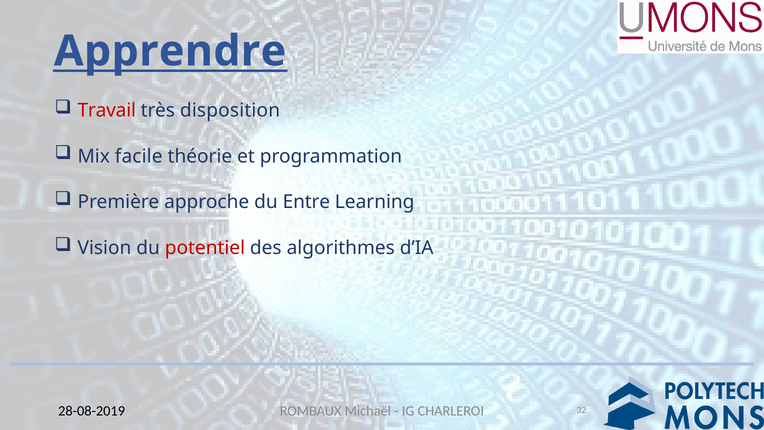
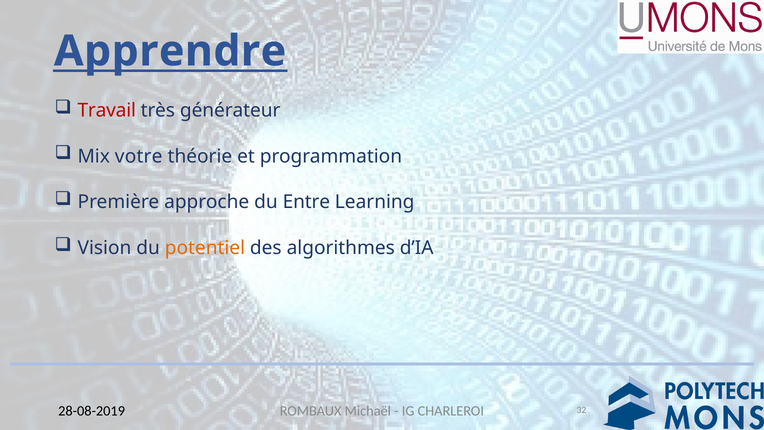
disposition: disposition -> générateur
facile: facile -> votre
potentiel colour: red -> orange
